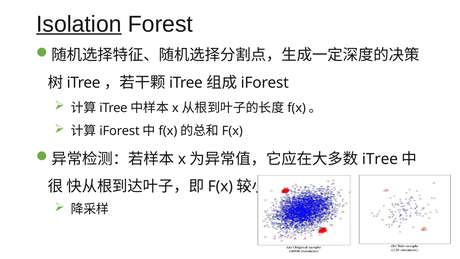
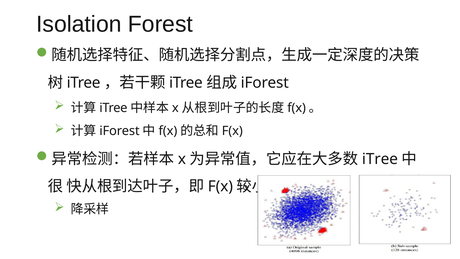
Isolation underline: present -> none
